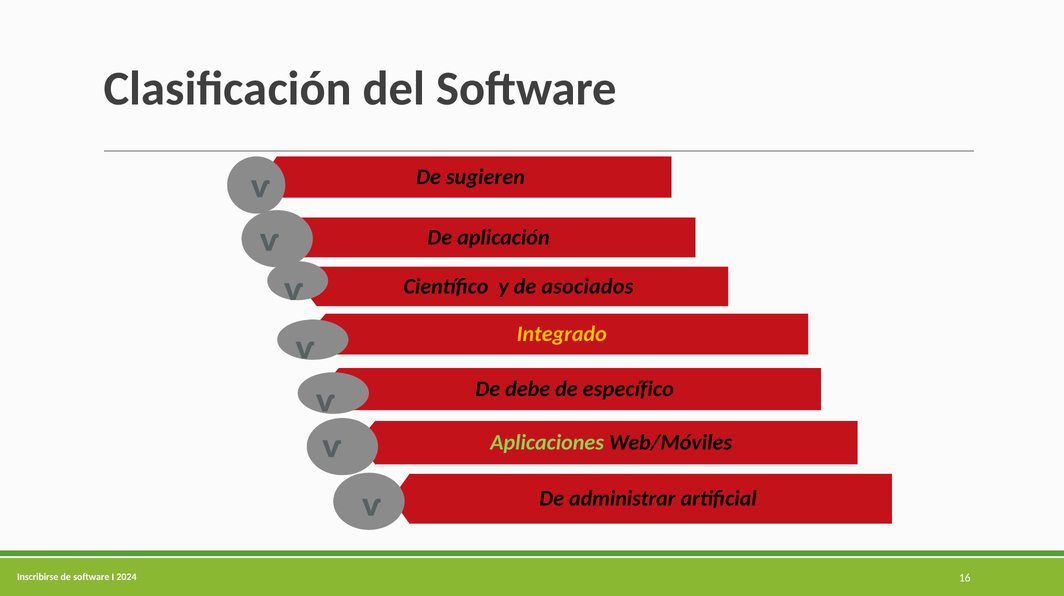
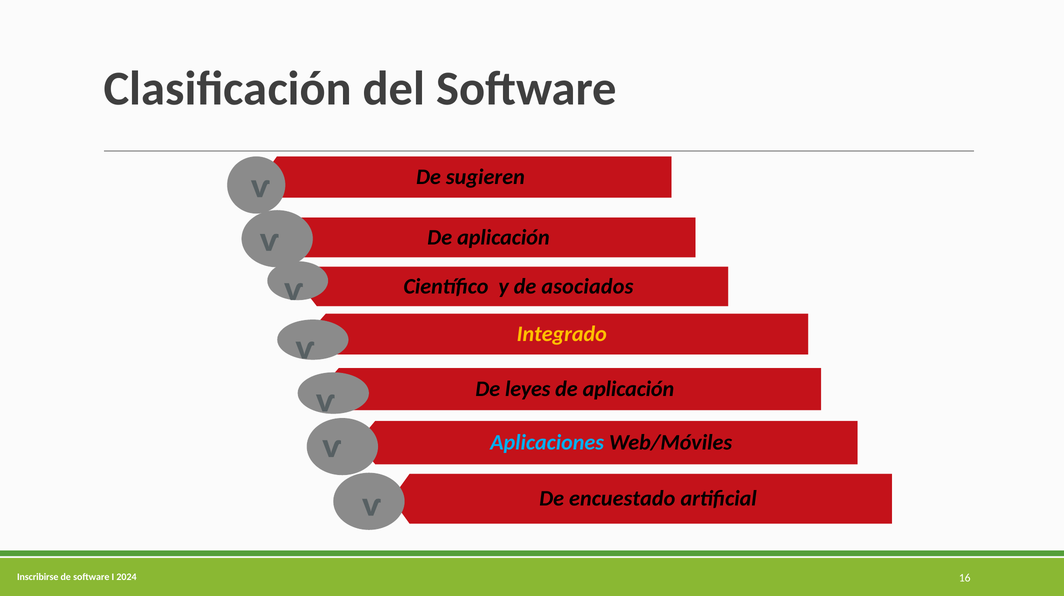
debe: debe -> leyes
específico at (628, 389): específico -> aplicación
Aplicaciones colour: light green -> light blue
administrar: administrar -> encuestado
